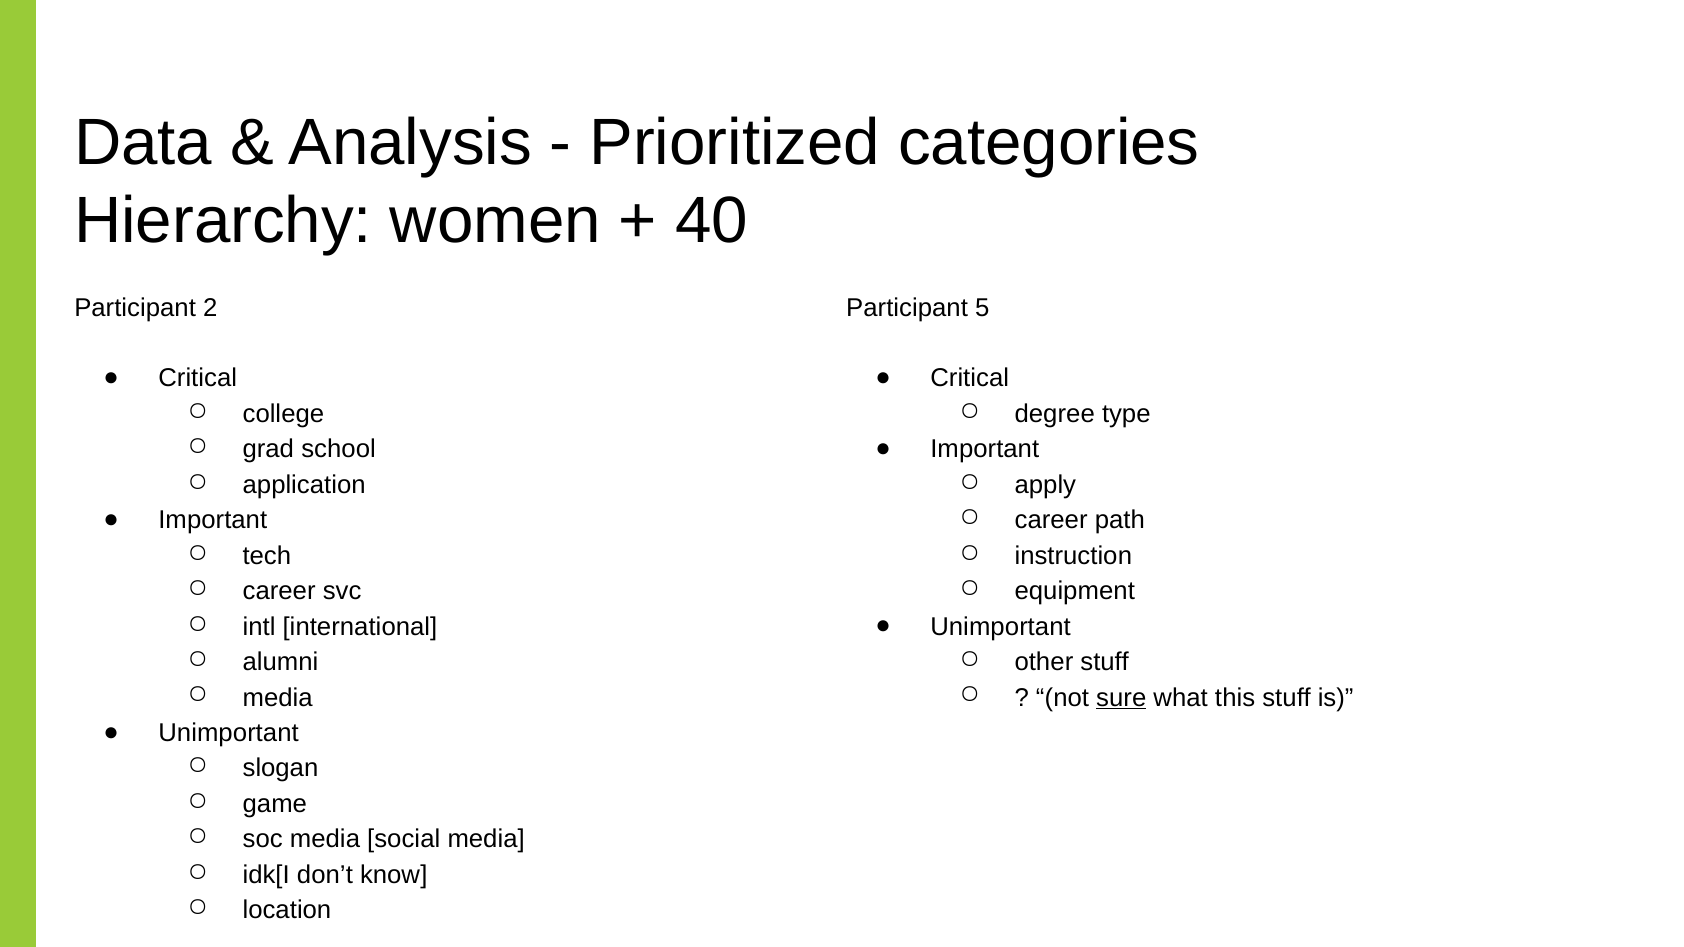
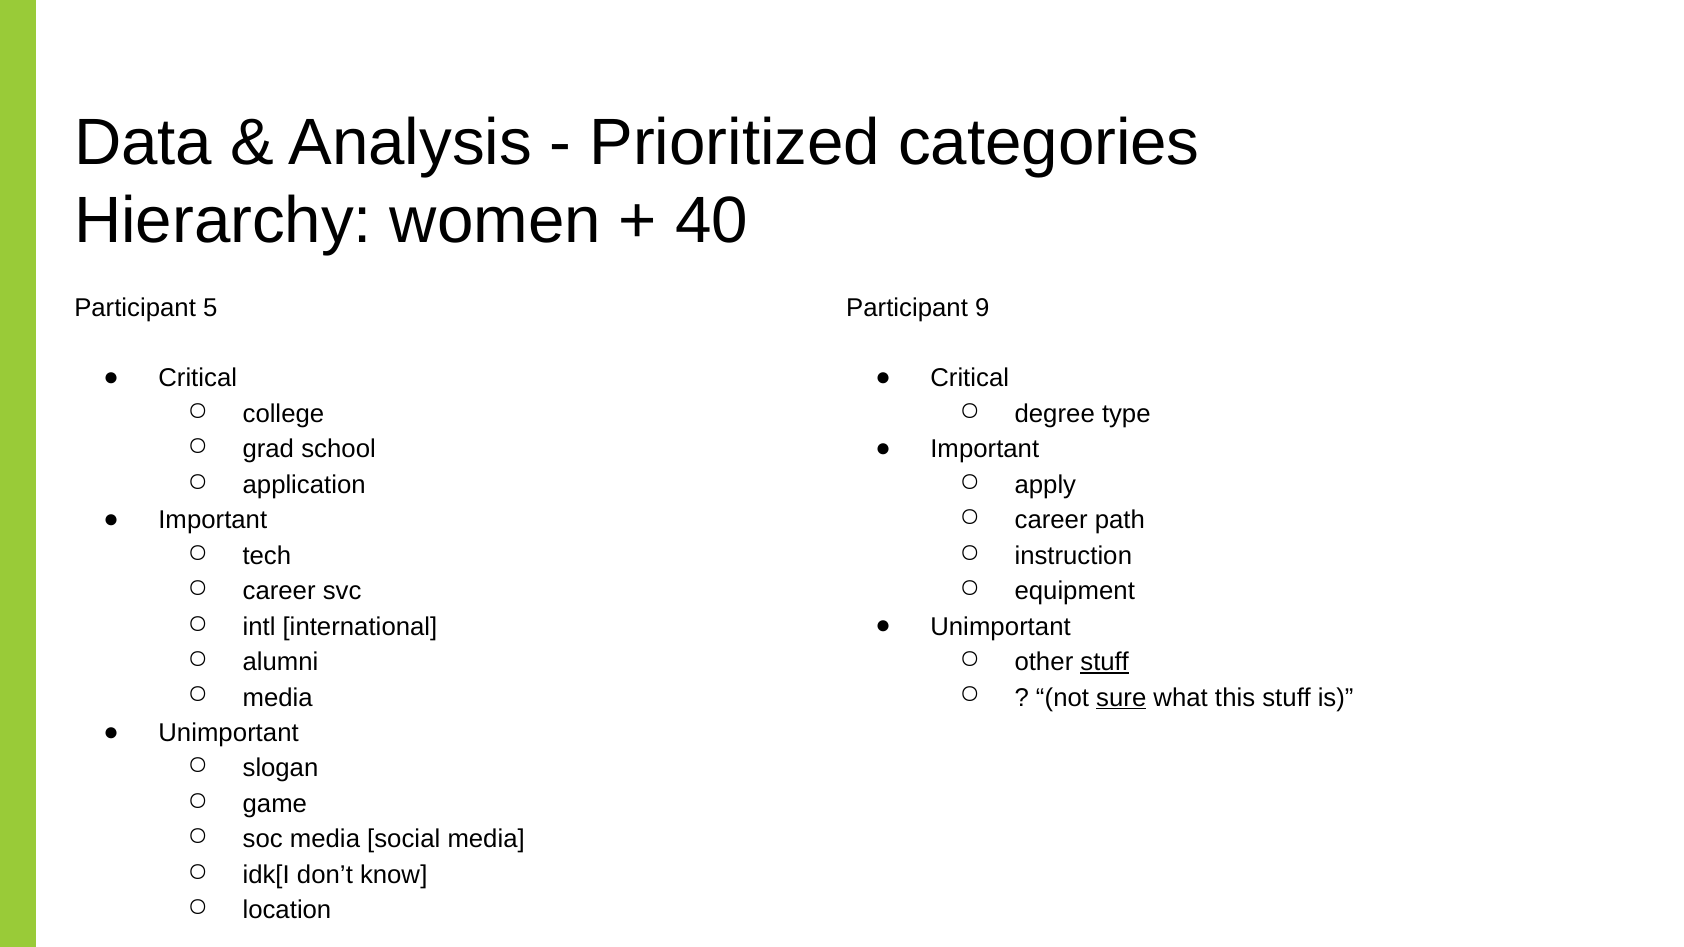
2: 2 -> 5
5: 5 -> 9
stuff at (1105, 662) underline: none -> present
